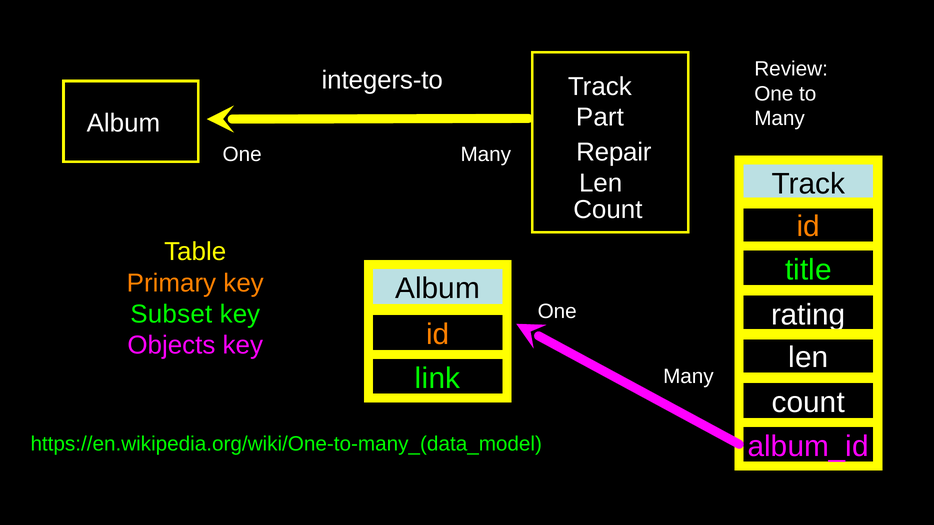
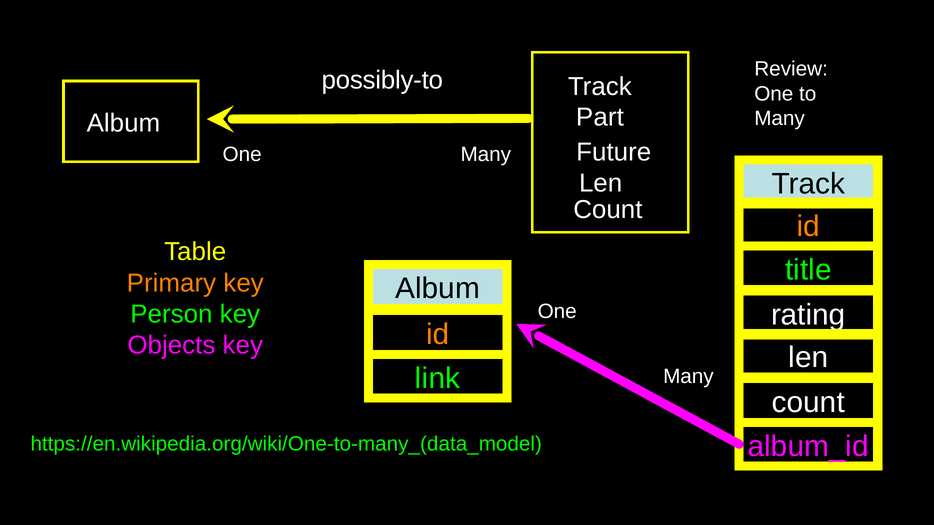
integers-to: integers-to -> possibly-to
Repair: Repair -> Future
Subset: Subset -> Person
